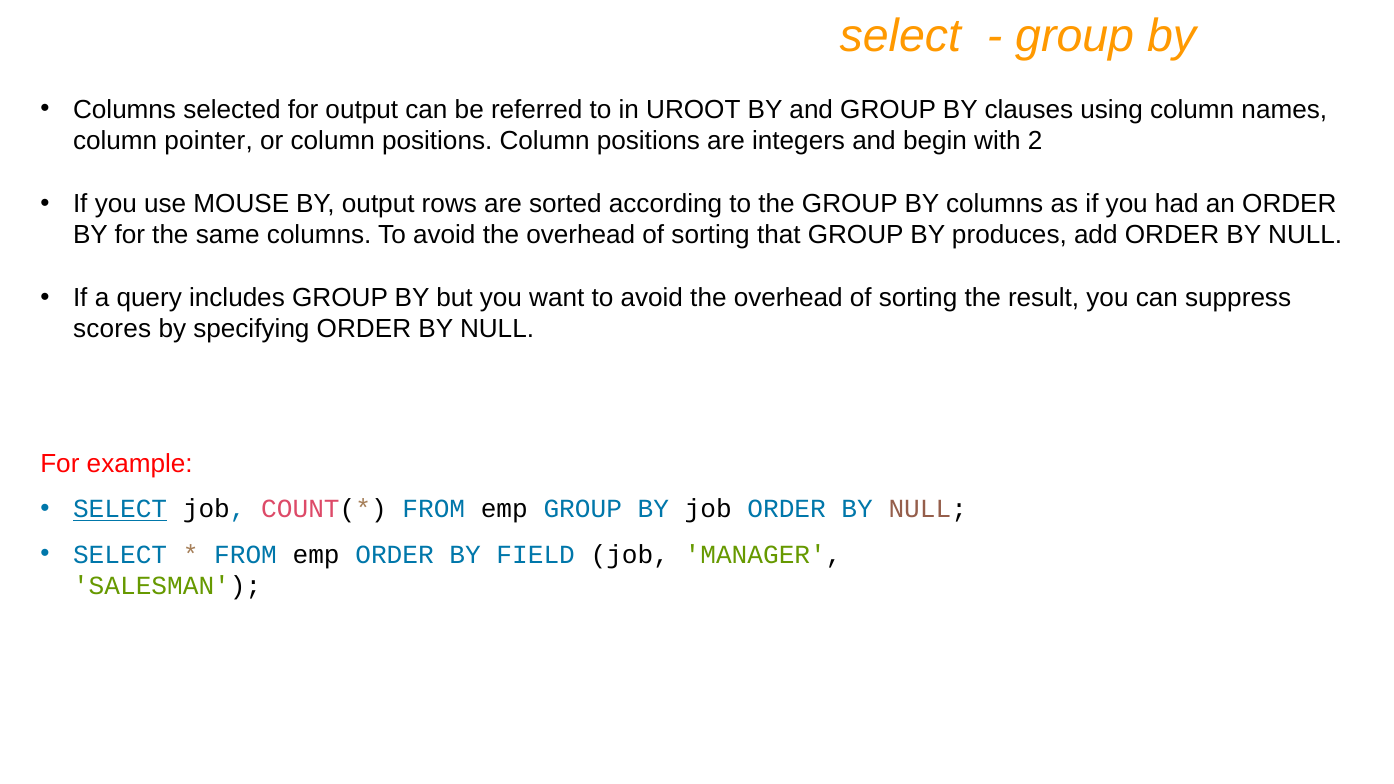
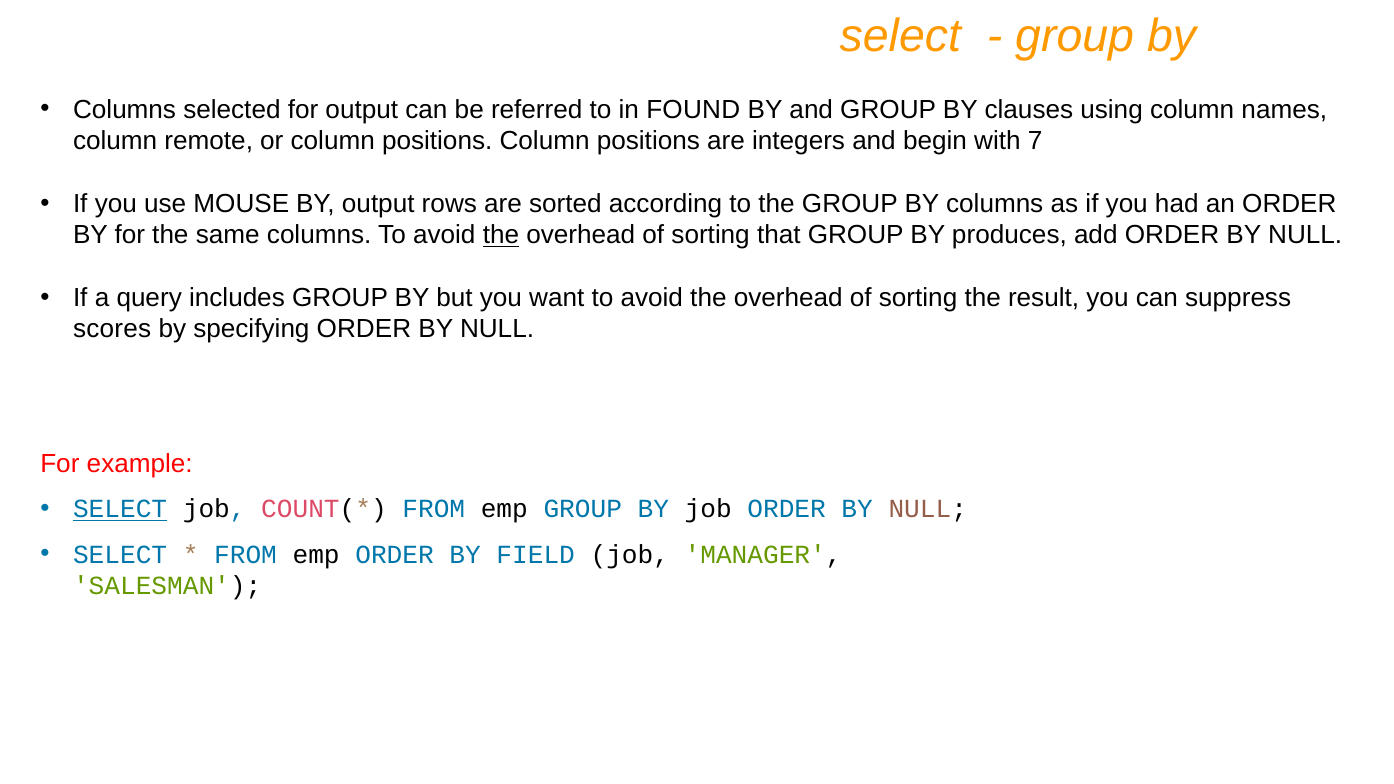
UROOT: UROOT -> FOUND
pointer: pointer -> remote
2: 2 -> 7
the at (501, 235) underline: none -> present
